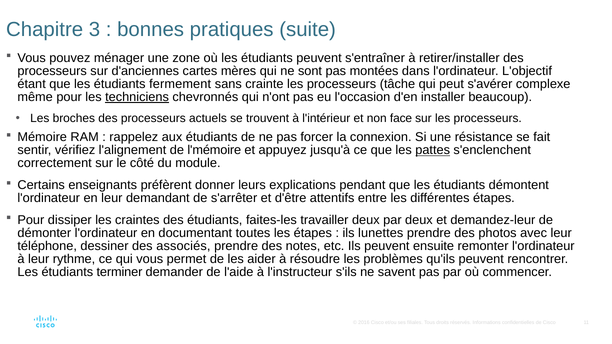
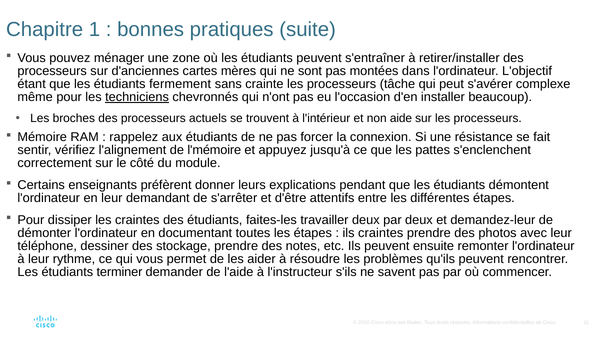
3: 3 -> 1
face: face -> aide
pattes underline: present -> none
ils lunettes: lunettes -> craintes
associés: associés -> stockage
